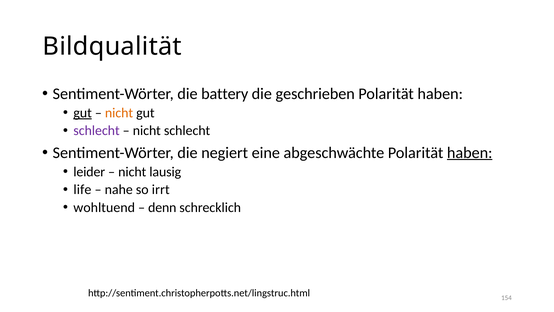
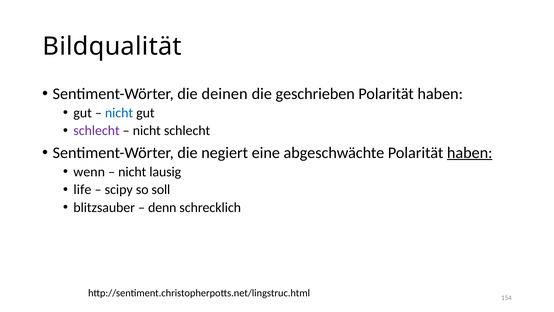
battery: battery -> deinen
gut at (83, 113) underline: present -> none
nicht at (119, 113) colour: orange -> blue
leider: leider -> wenn
nahe: nahe -> scipy
irrt: irrt -> soll
wohltuend: wohltuend -> blitzsauber
